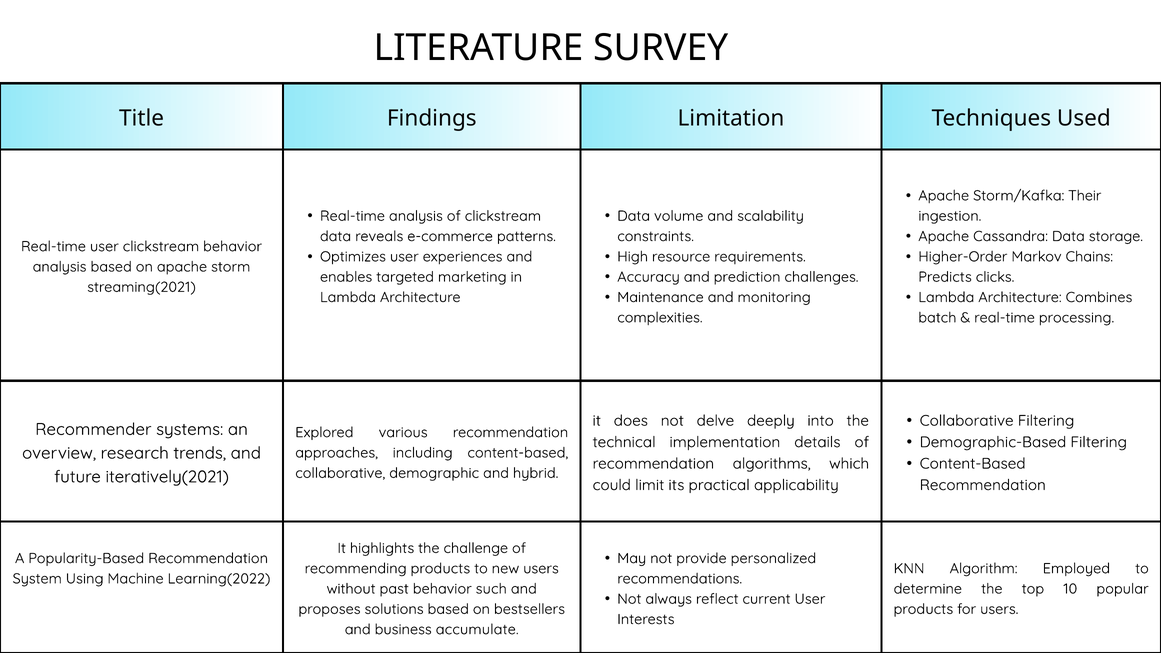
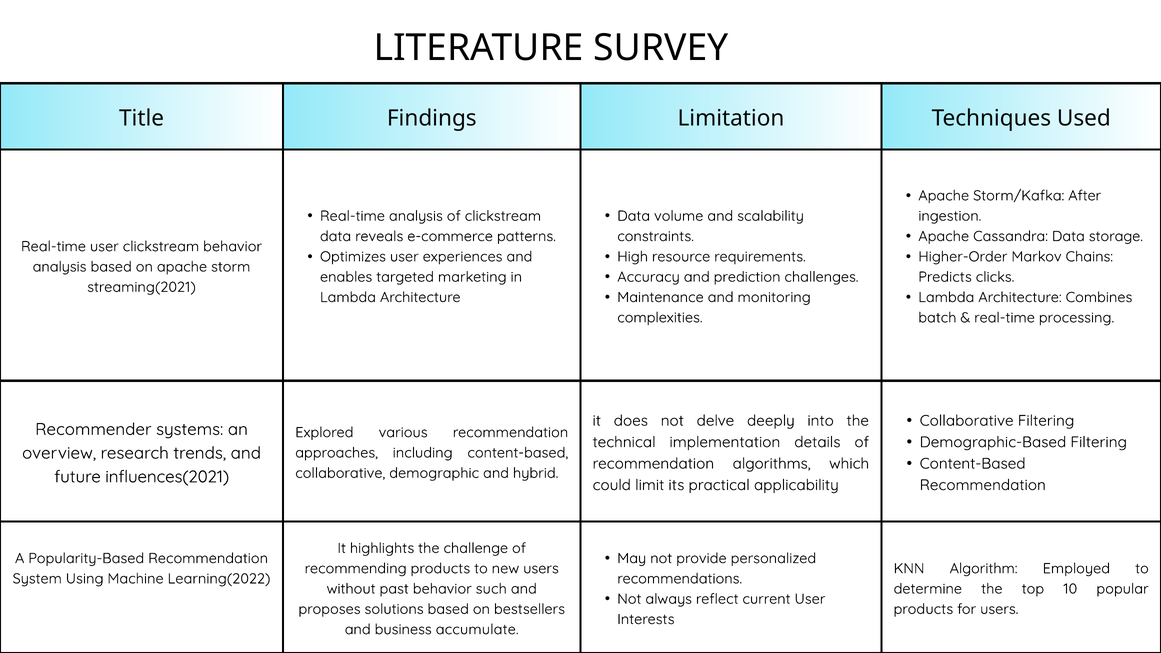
Their: Their -> After
iteratively(2021: iteratively(2021 -> influences(2021
